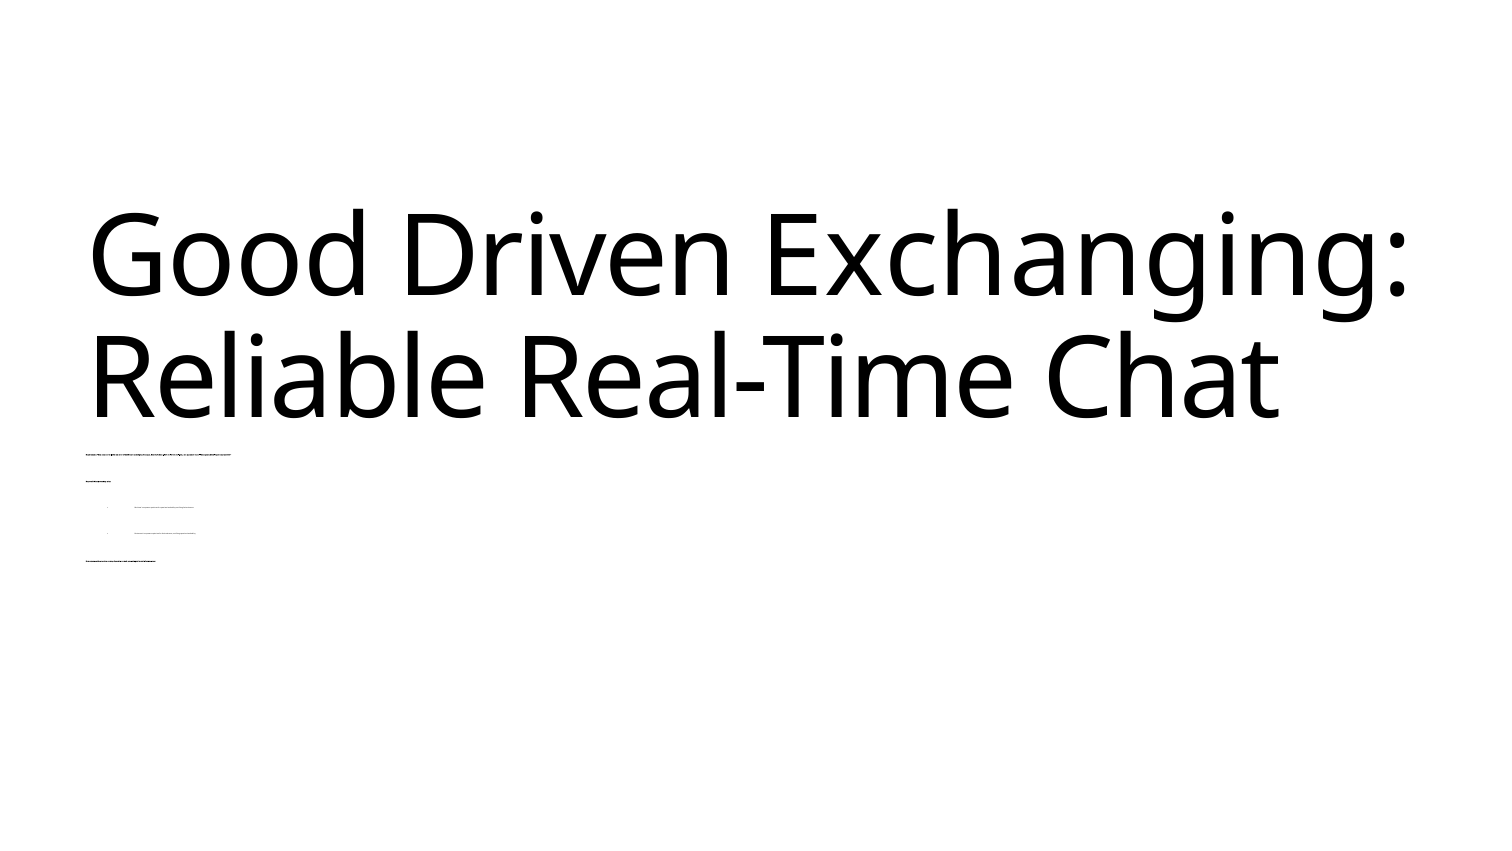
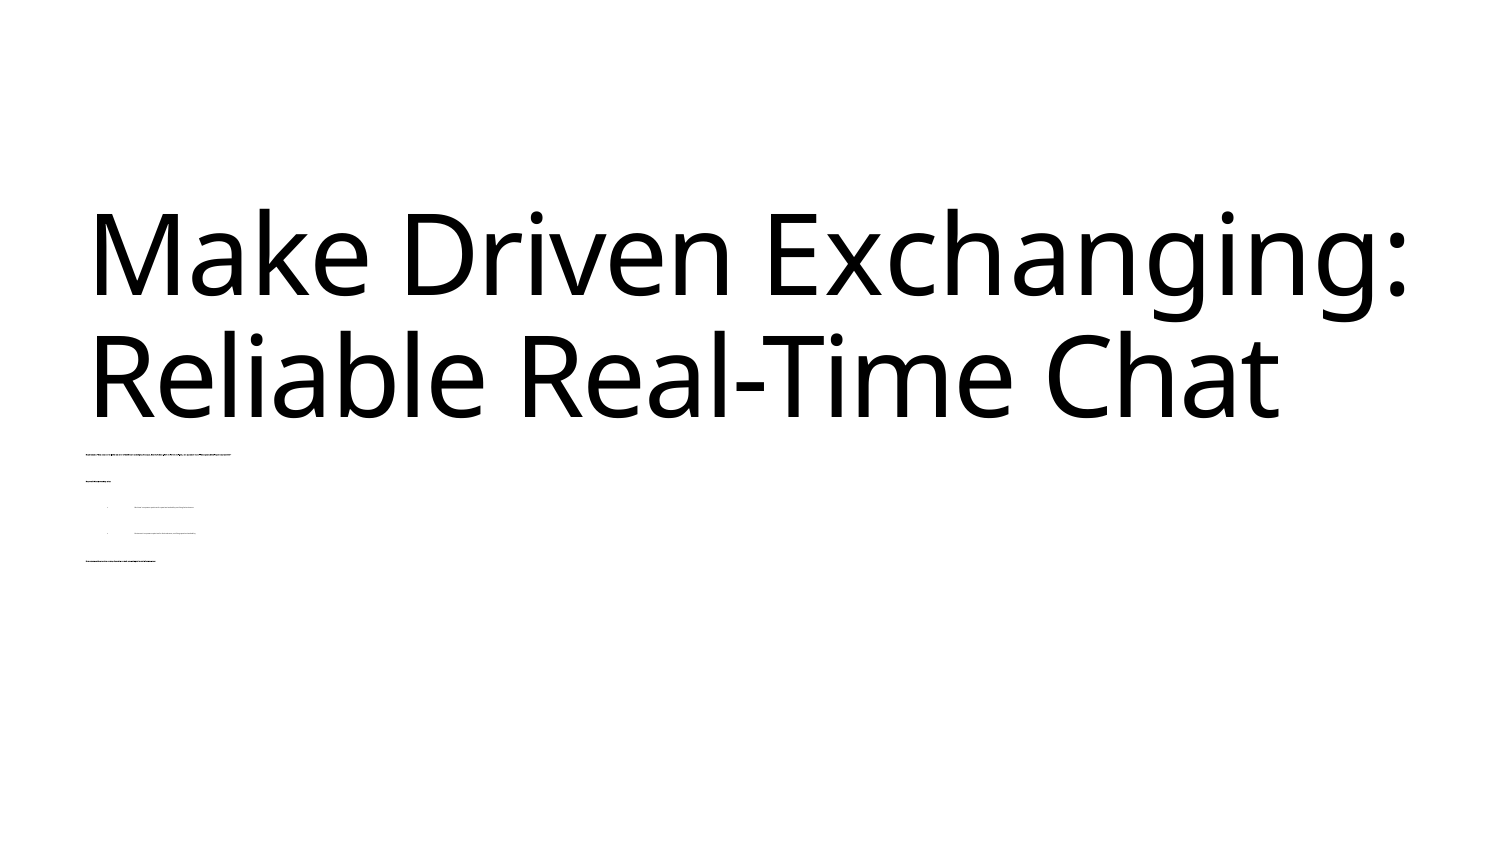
Good: Good -> Make
